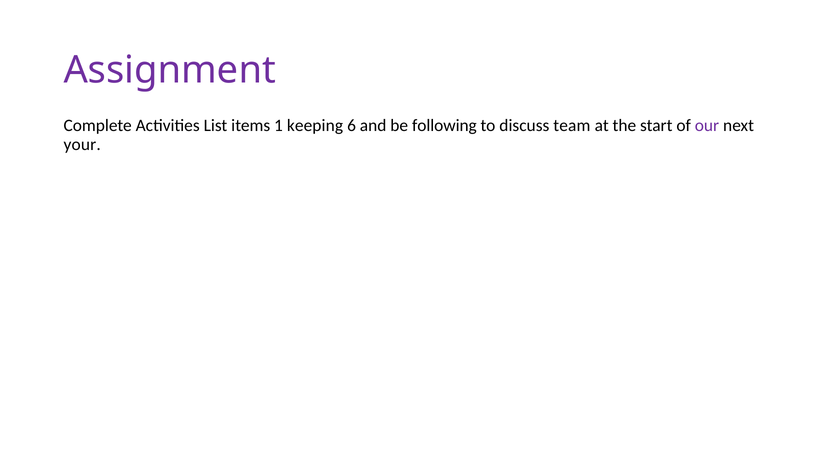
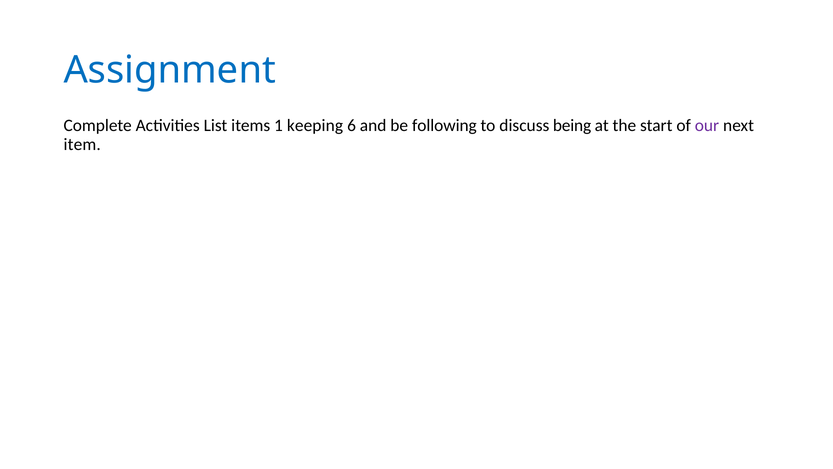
Assignment colour: purple -> blue
team: team -> being
your: your -> item
